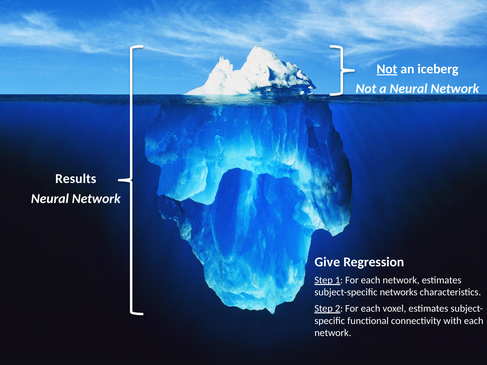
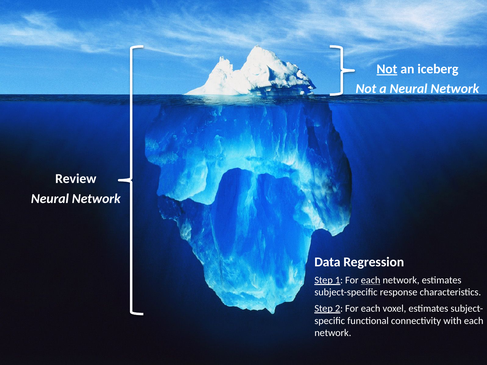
Results: Results -> Review
Give: Give -> Data
each at (371, 280) underline: none -> present
networks: networks -> response
